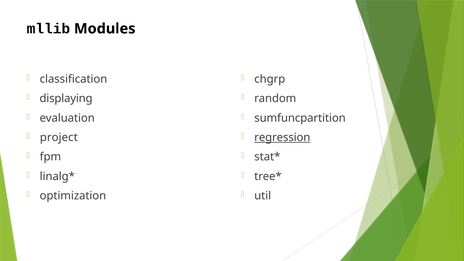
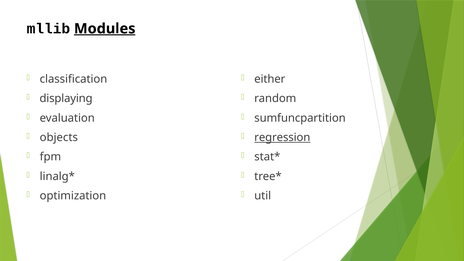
Modules underline: none -> present
chgrp: chgrp -> either
project: project -> objects
